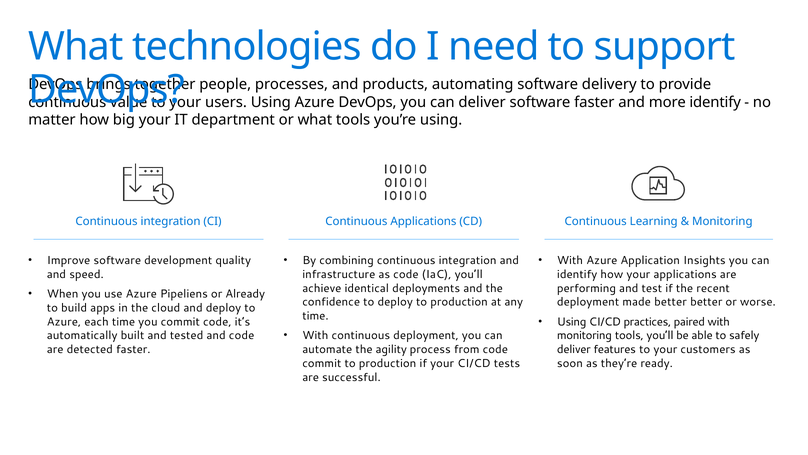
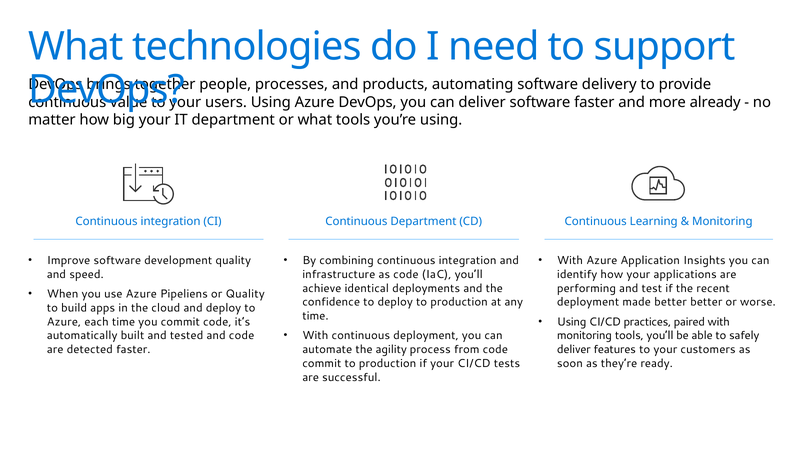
more identify: identify -> already
Continuous Applications: Applications -> Department
or Already: Already -> Quality
